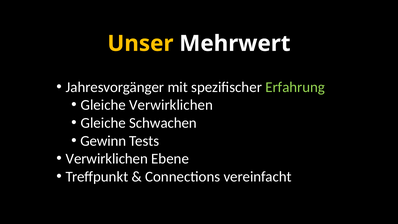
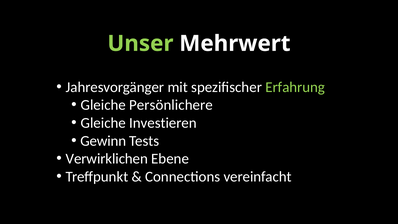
Unser colour: yellow -> light green
Gleiche Verwirklichen: Verwirklichen -> Persönlichere
Schwachen: Schwachen -> Investieren
